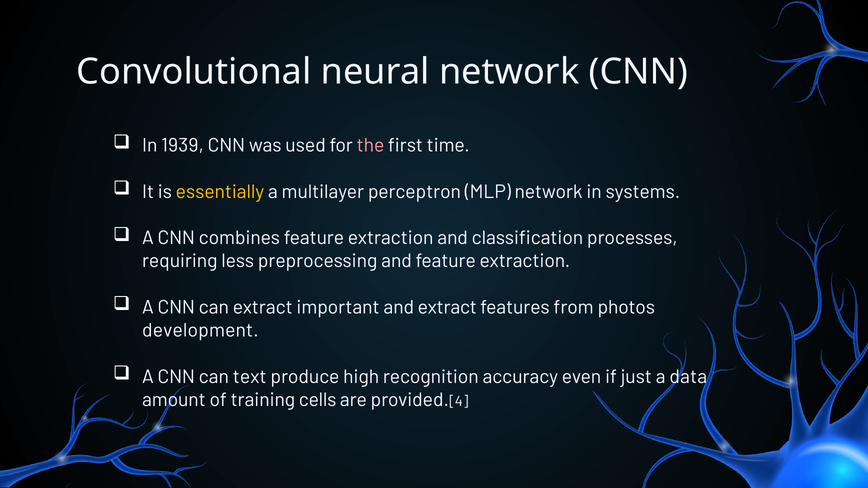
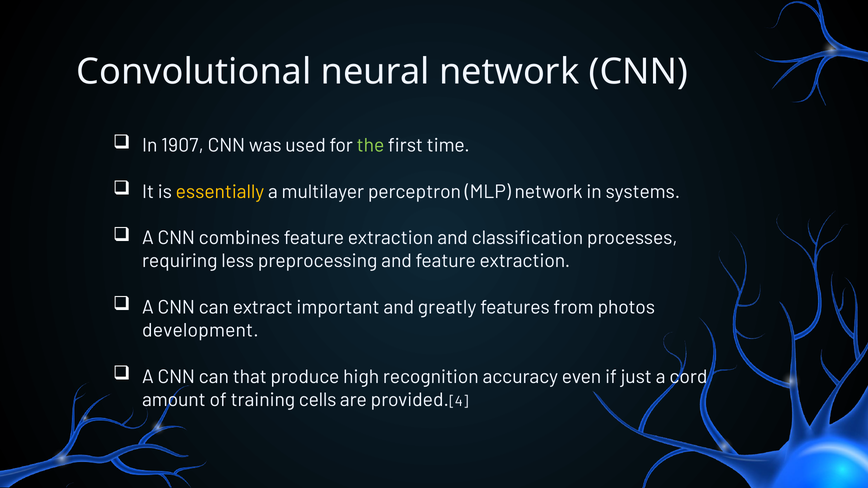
1939: 1939 -> 1907
the colour: pink -> light green
and extract: extract -> greatly
text: text -> that
data: data -> cord
